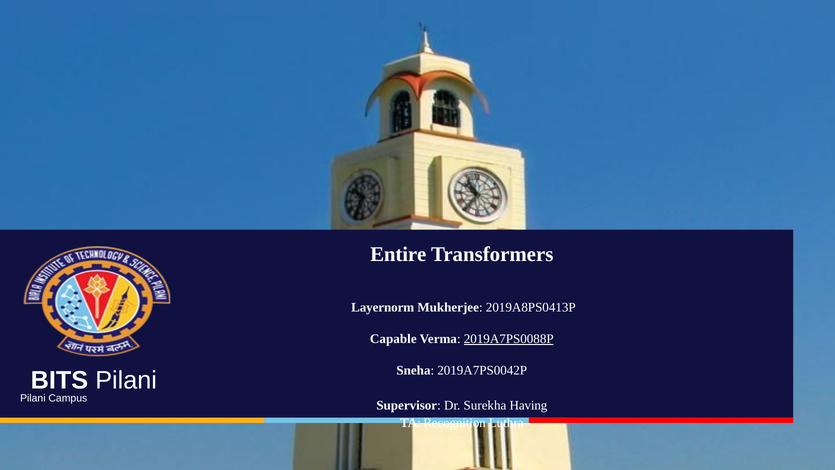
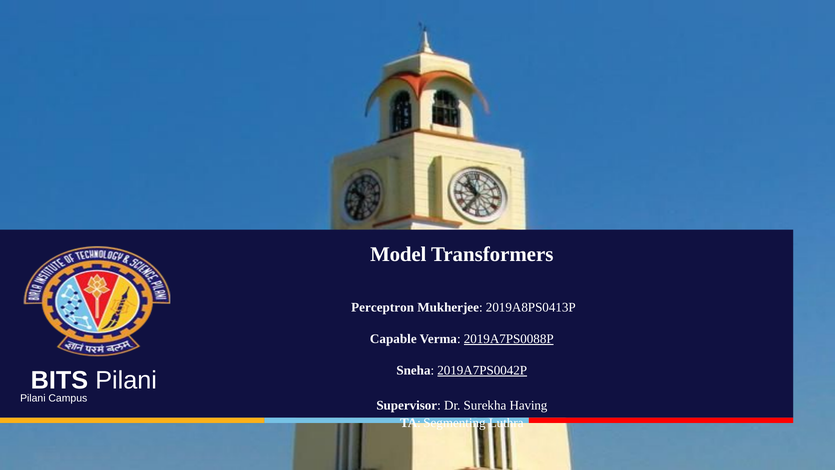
Entire: Entire -> Model
Layernorm: Layernorm -> Perceptron
2019A7PS0042P underline: none -> present
Recognition: Recognition -> Segmenting
